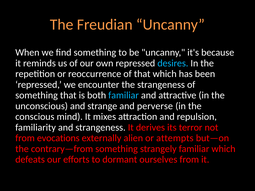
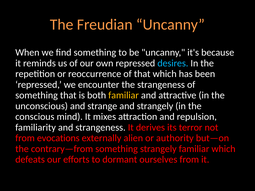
familiar at (124, 95) colour: light blue -> yellow
and perverse: perverse -> strangely
attempts: attempts -> authority
